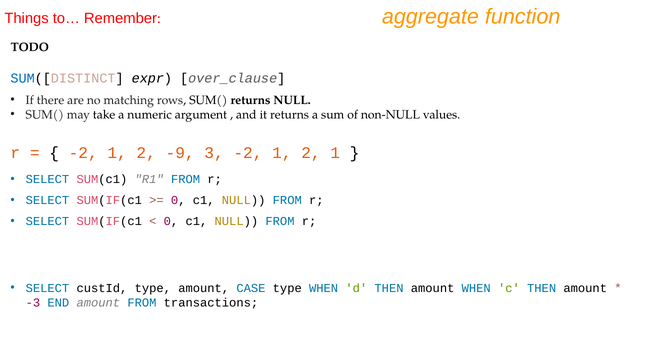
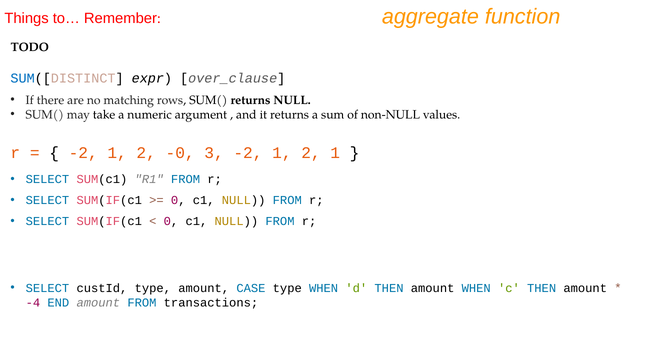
-9: -9 -> -0
-3: -3 -> -4
